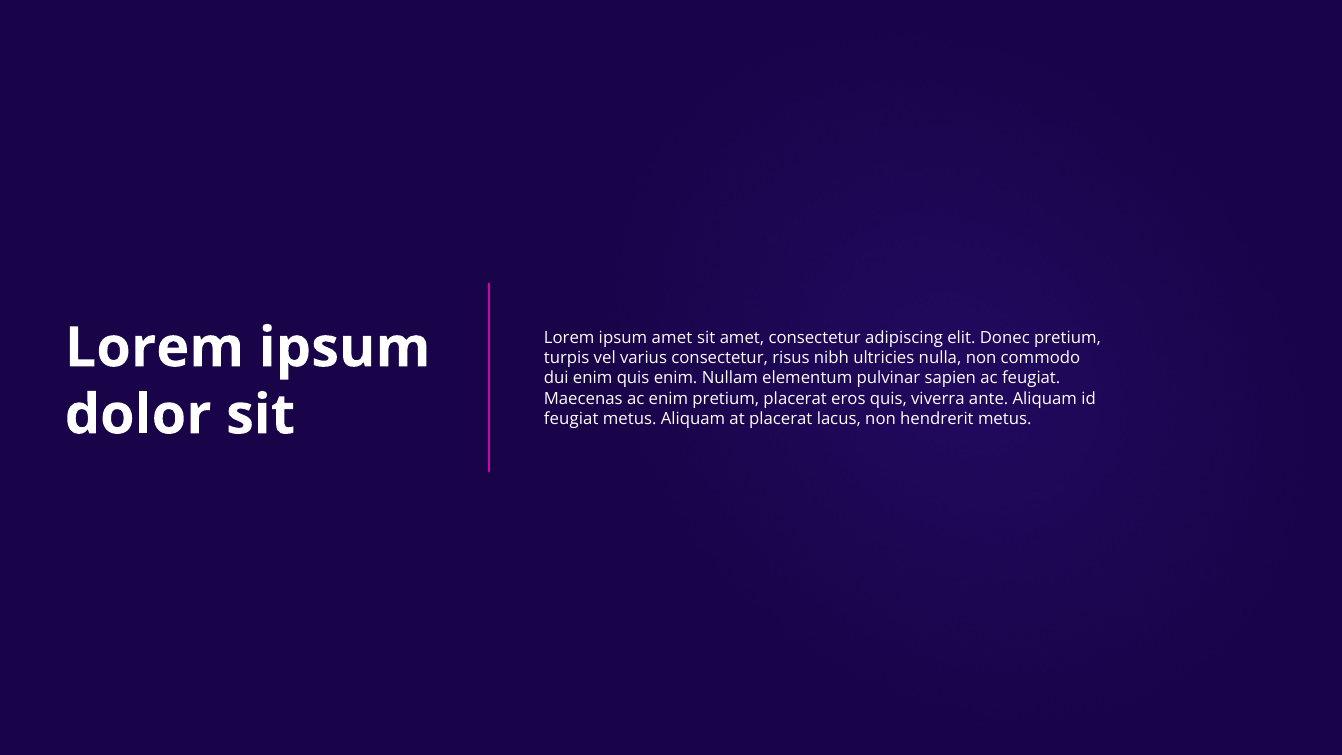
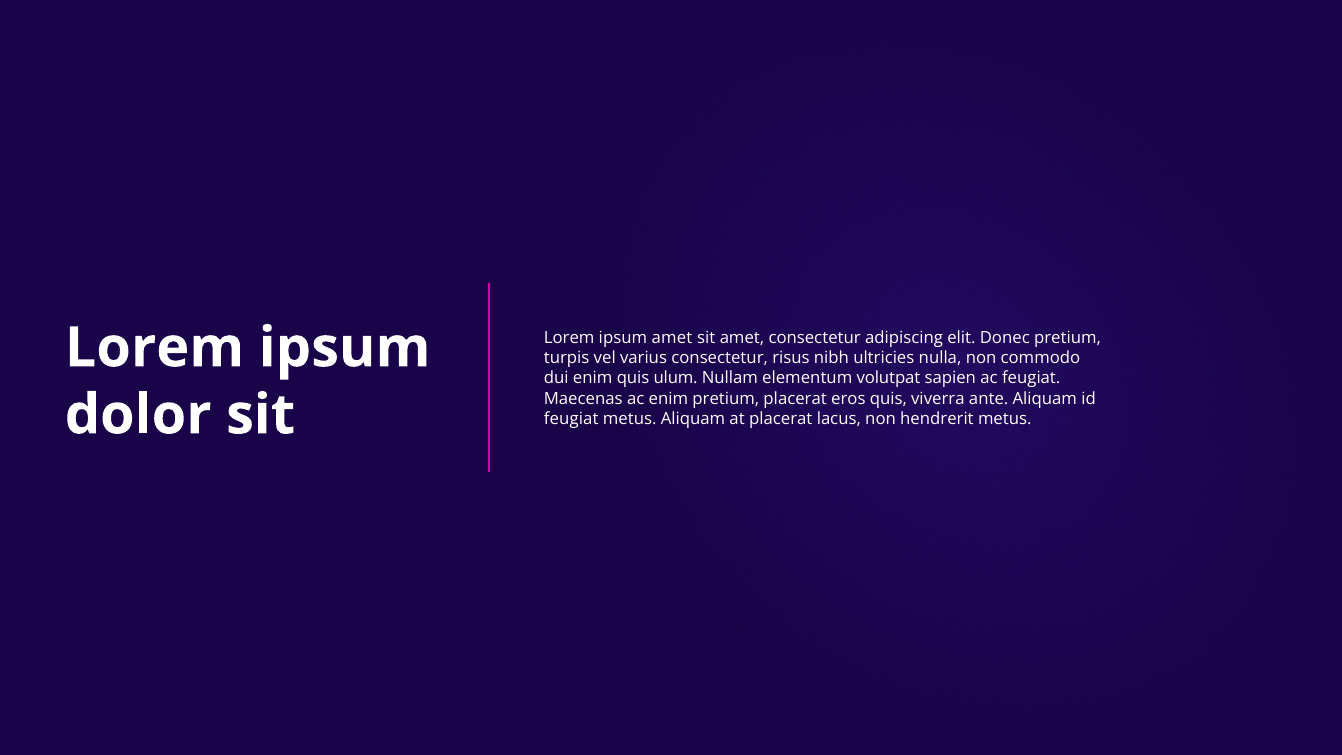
quis enim: enim -> ulum
pulvinar: pulvinar -> volutpat
